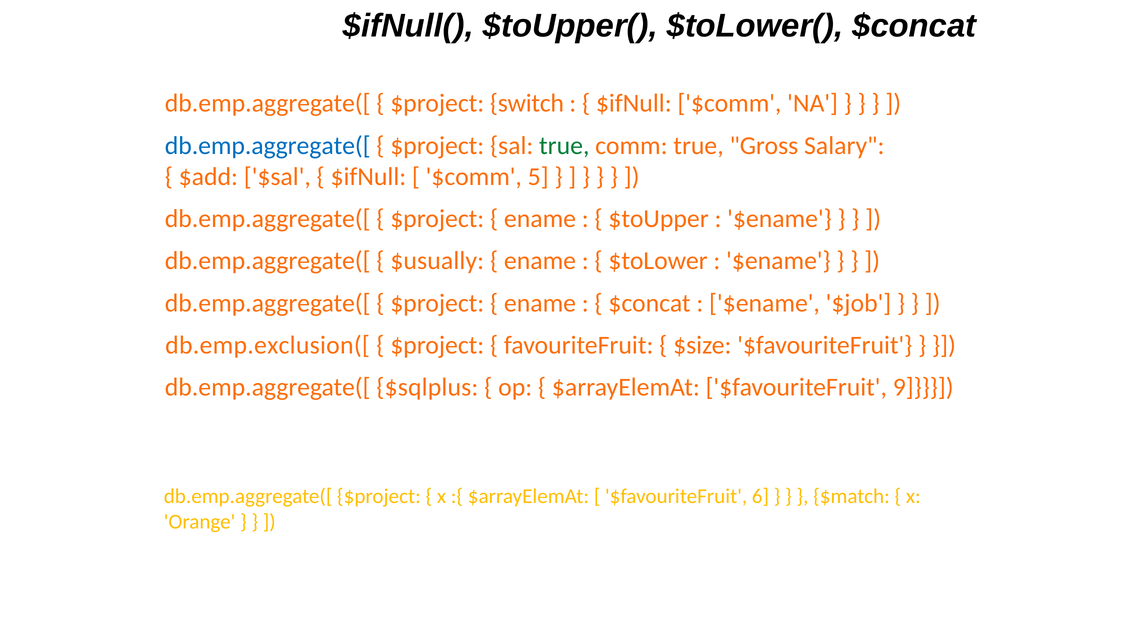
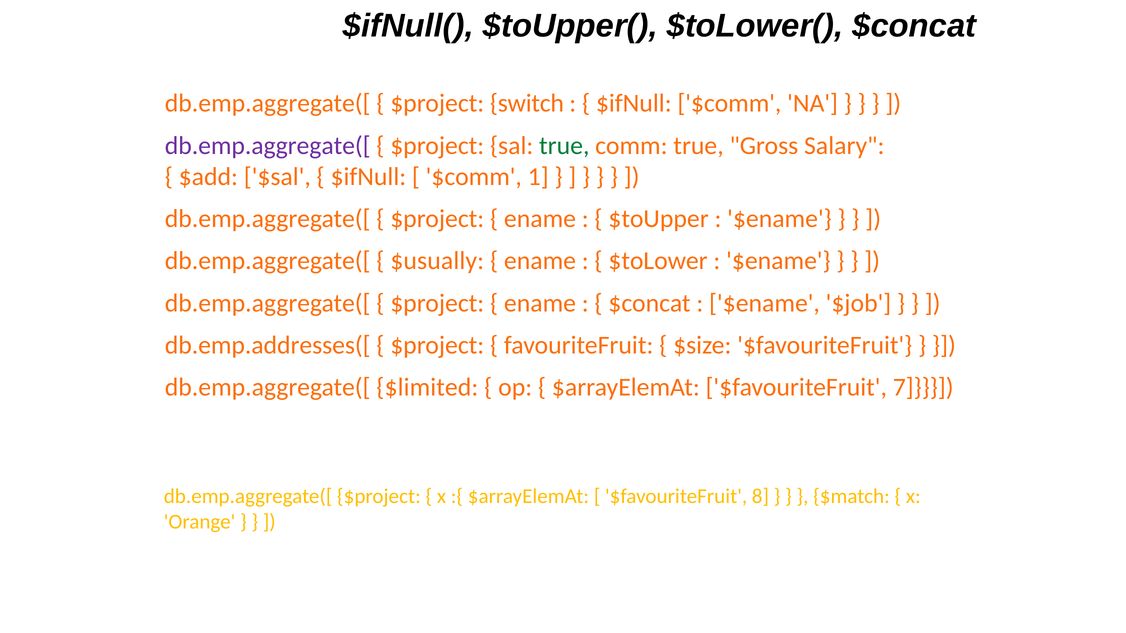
db.emp.aggregate([ at (268, 146) colour: blue -> purple
5: 5 -> 1
db.emp.exclusion([: db.emp.exclusion([ -> db.emp.addresses([
$sqlplus: $sqlplus -> $limited
9: 9 -> 7
6: 6 -> 8
